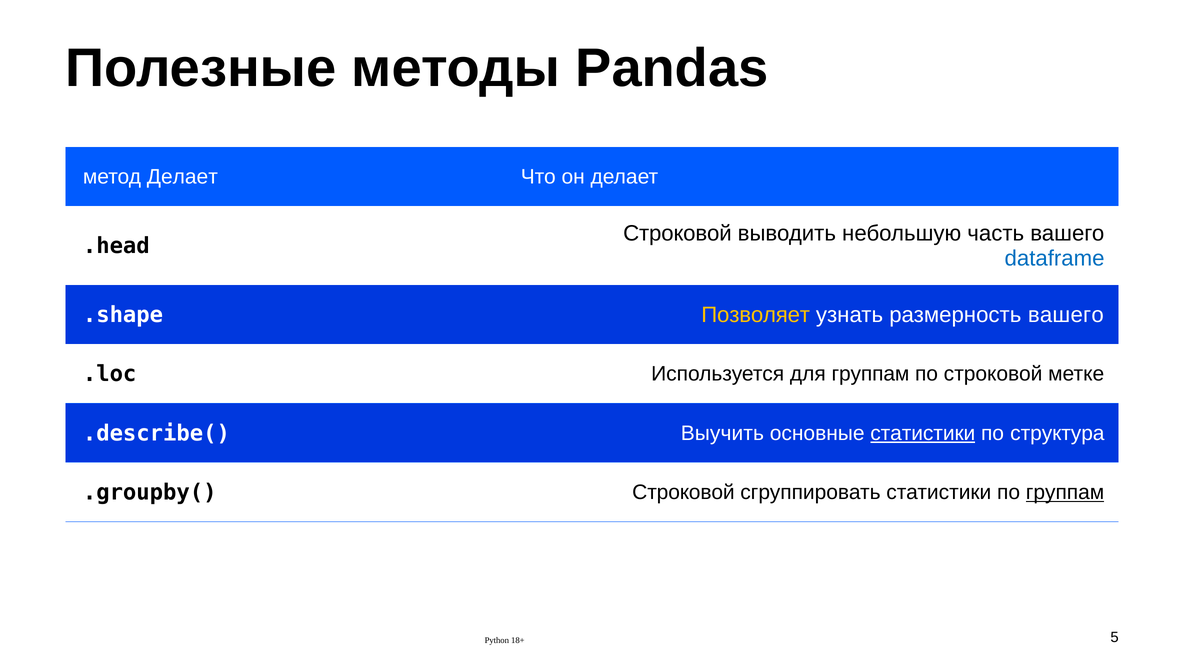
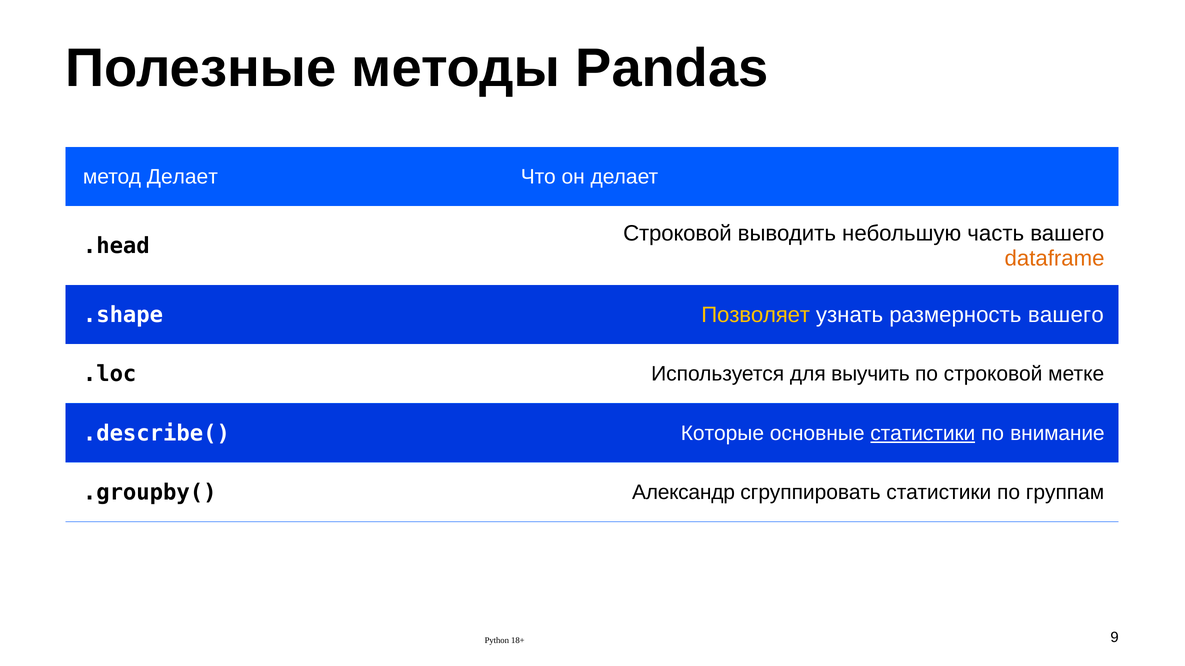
dataframe colour: blue -> orange
для группам: группам -> выучить
Выучить: Выучить -> Которые
структура: структура -> внимание
.groupby( Строковой: Строковой -> Александр
группам at (1065, 493) underline: present -> none
5: 5 -> 9
